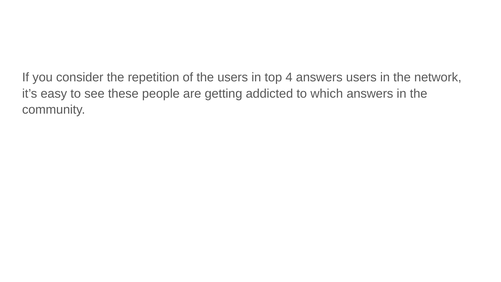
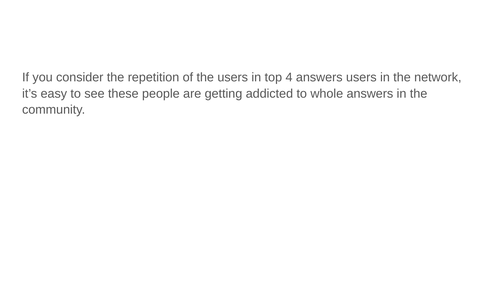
which: which -> whole
